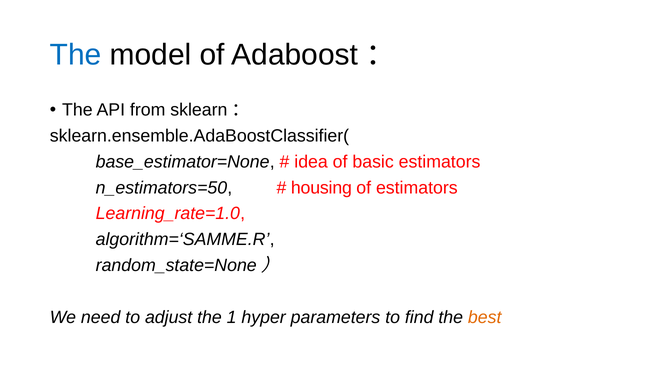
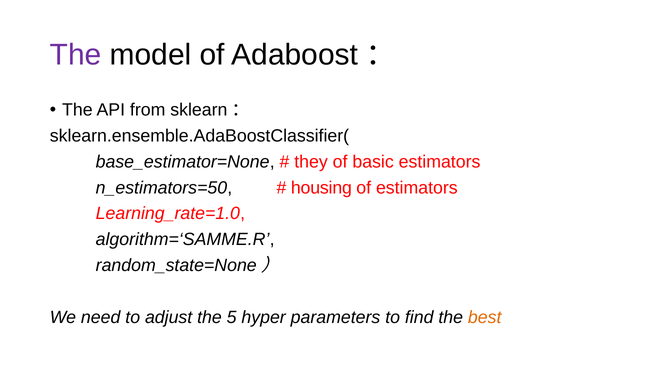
The at (76, 55) colour: blue -> purple
idea: idea -> they
1: 1 -> 5
